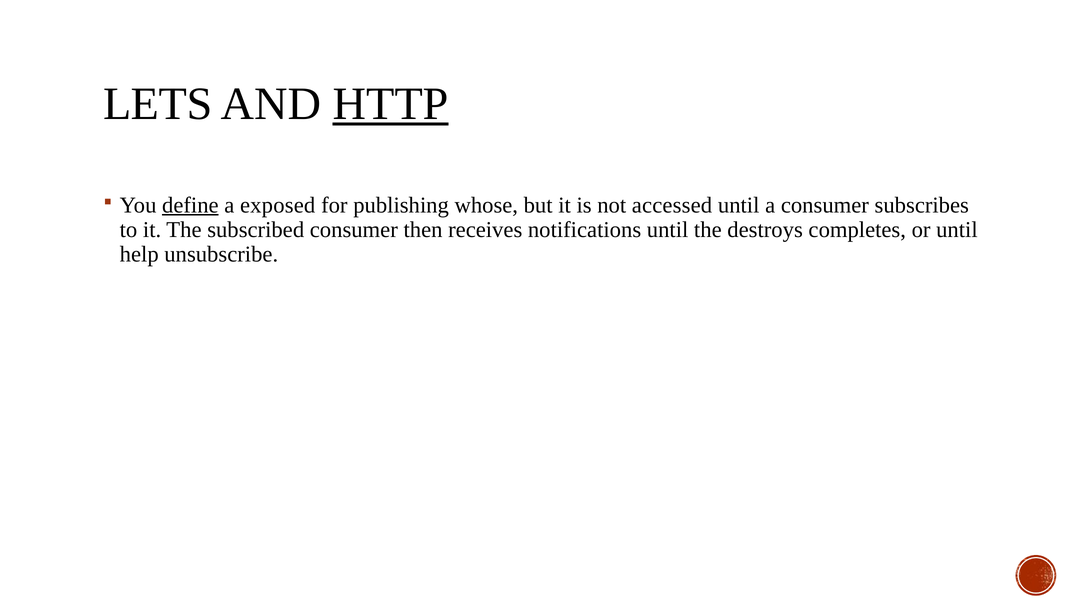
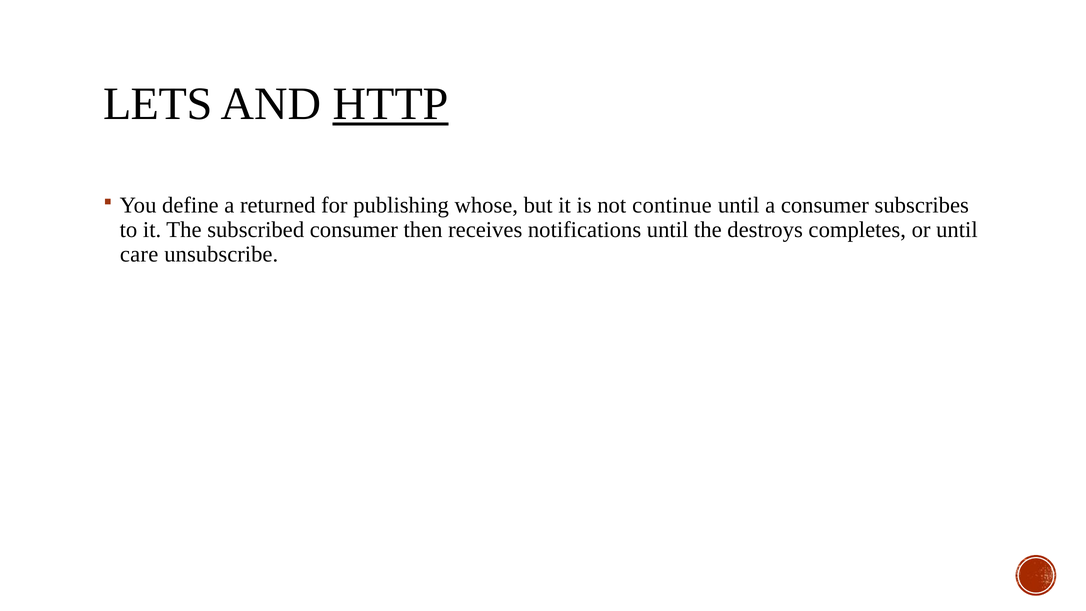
define underline: present -> none
exposed: exposed -> returned
accessed: accessed -> continue
help: help -> care
